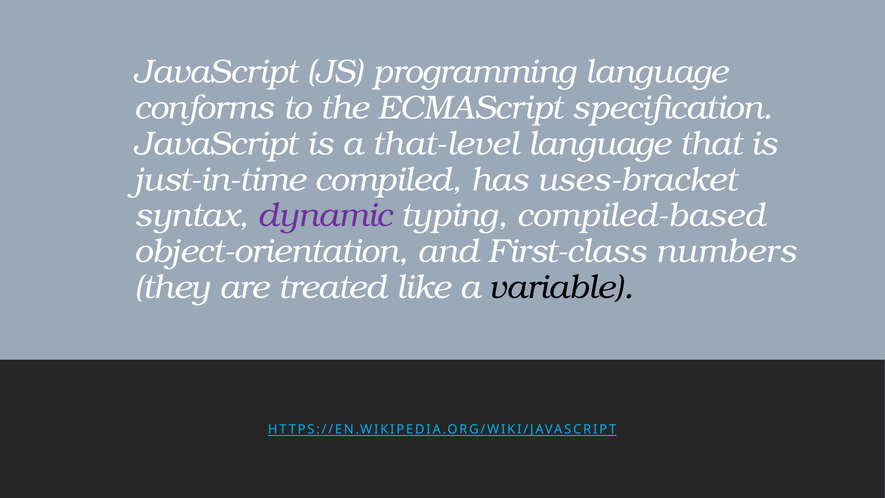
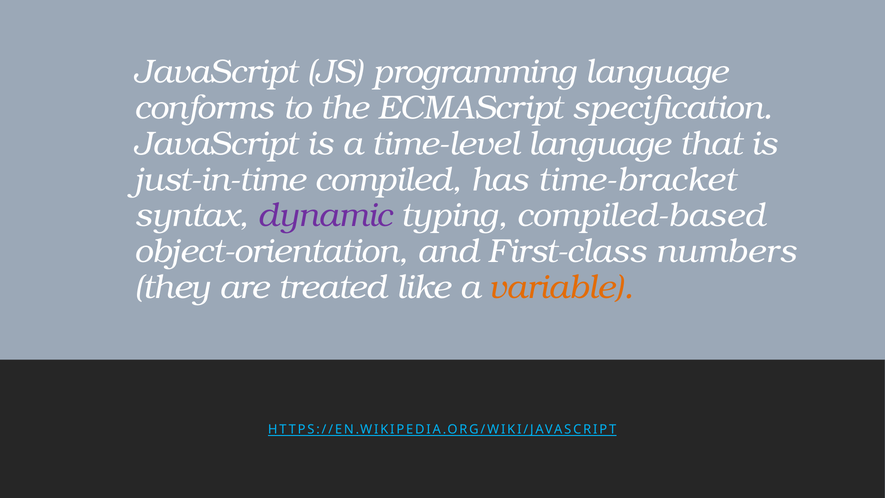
that-level: that-level -> time-level
uses-bracket: uses-bracket -> time-bracket
variable colour: black -> orange
